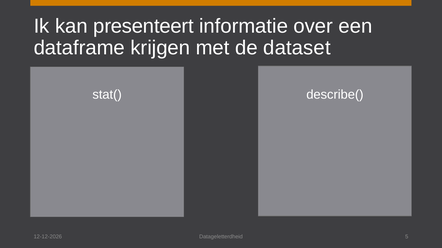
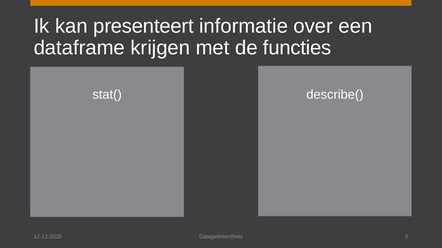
dataset: dataset -> functies
